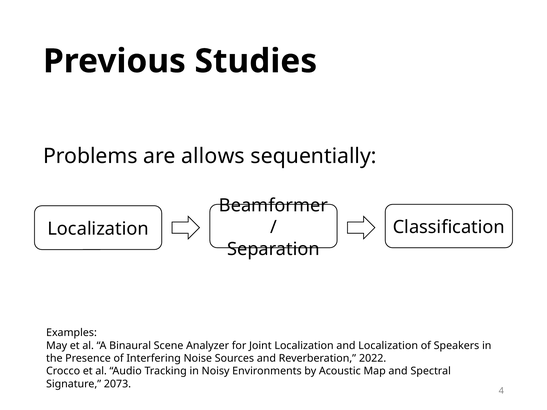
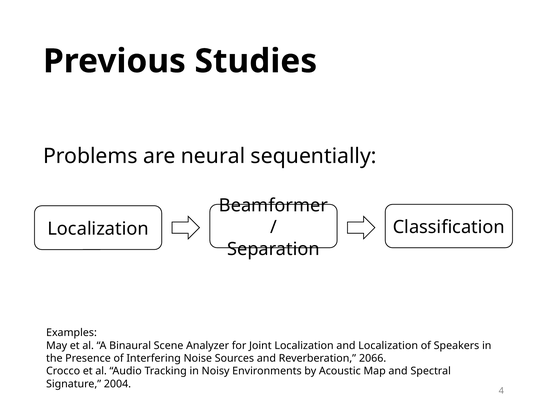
allows: allows -> neural
2022: 2022 -> 2066
2073: 2073 -> 2004
